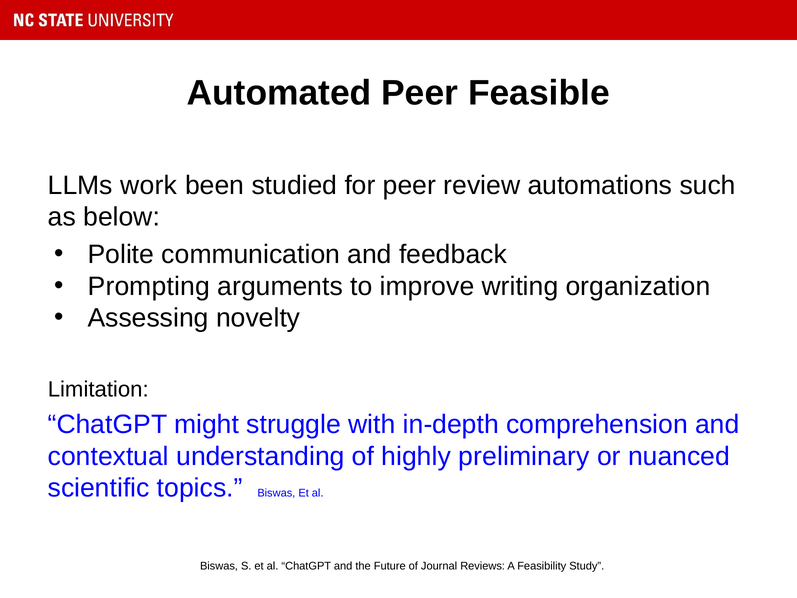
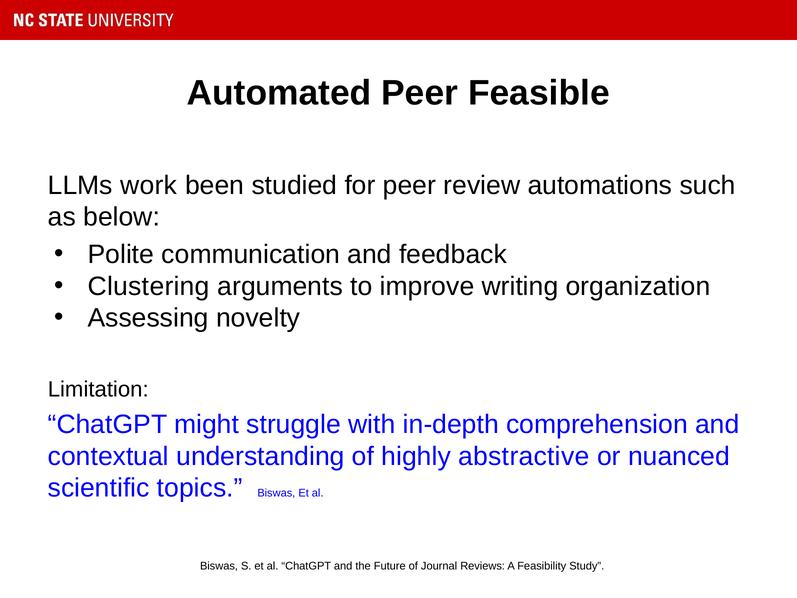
Prompting: Prompting -> Clustering
preliminary: preliminary -> abstractive
